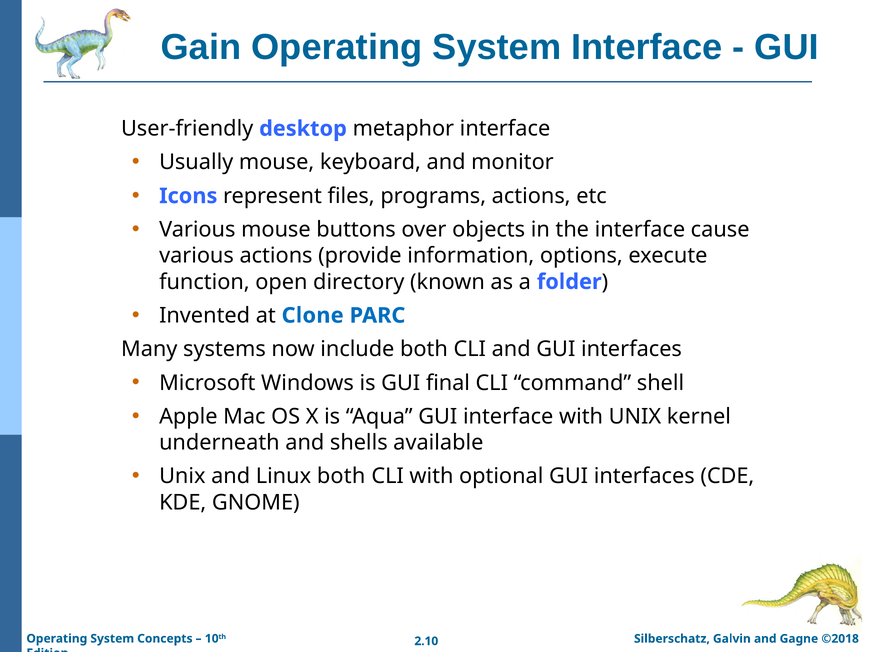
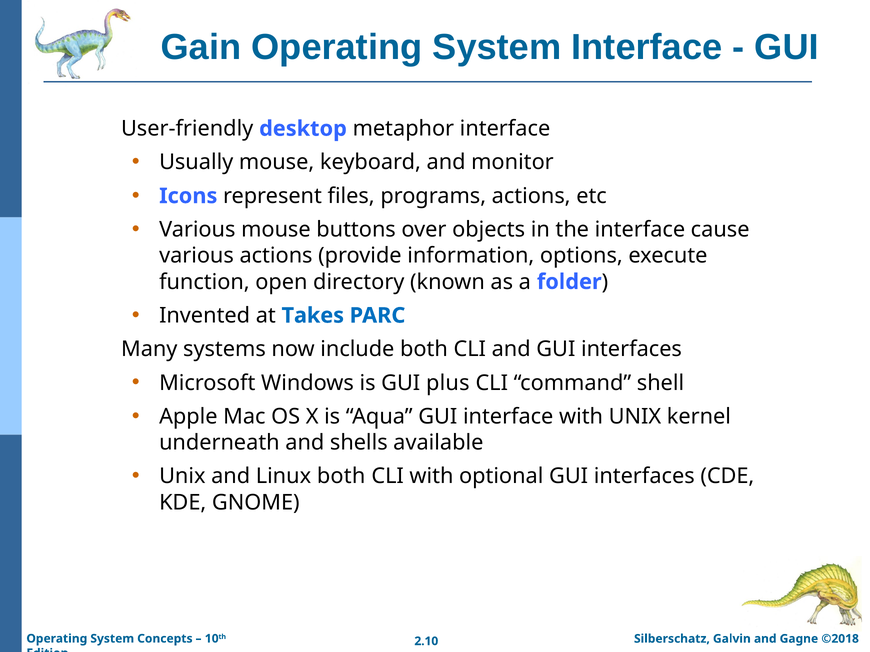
Clone: Clone -> Takes
final: final -> plus
